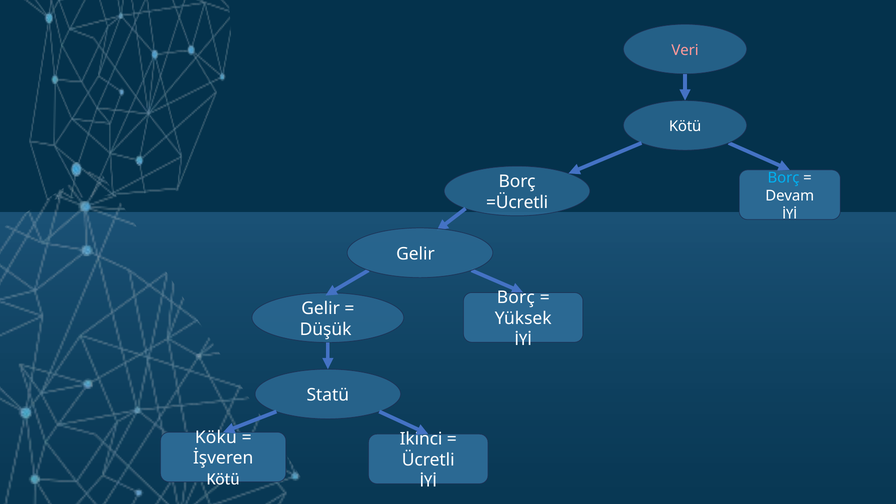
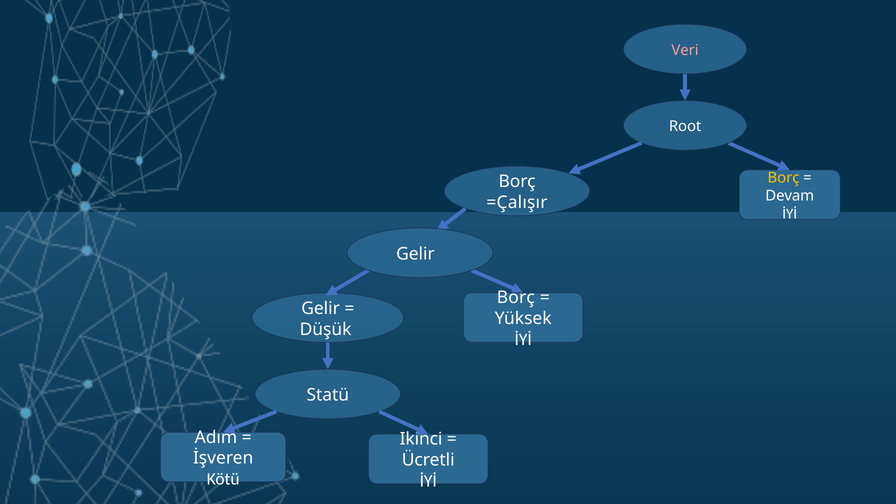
Kötü at (685, 126): Kötü -> Root
Borç at (784, 178) colour: light blue -> yellow
=Ücretli: =Ücretli -> =Çalışır
Kökü: Kökü -> Adım
